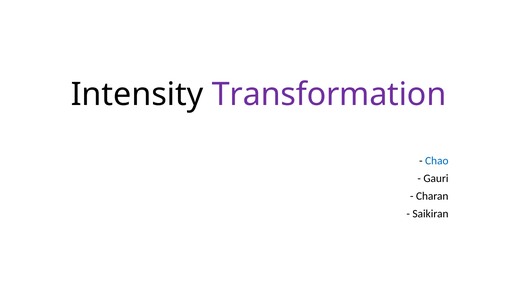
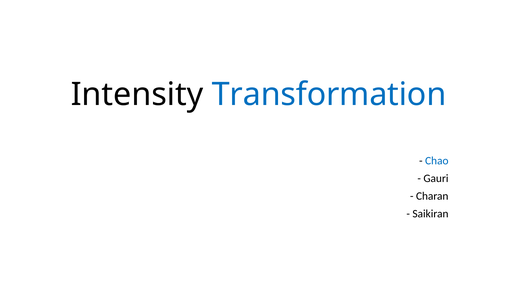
Transformation colour: purple -> blue
